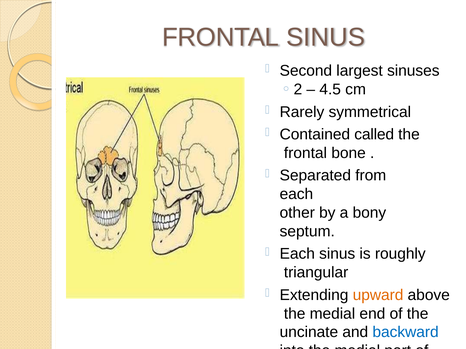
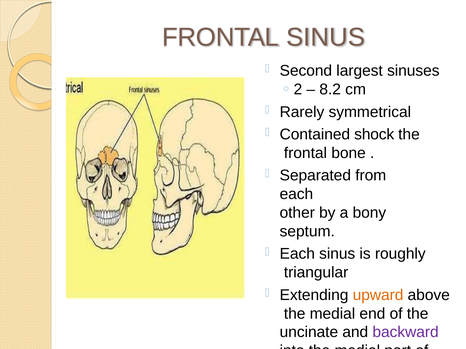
4.5: 4.5 -> 8.2
called: called -> shock
backward colour: blue -> purple
